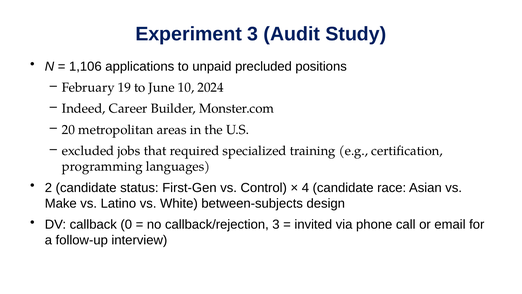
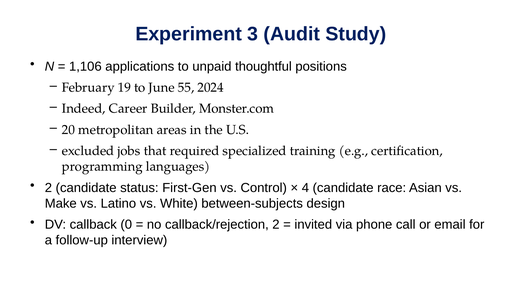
precluded: precluded -> thoughtful
10: 10 -> 55
callback/rejection 3: 3 -> 2
